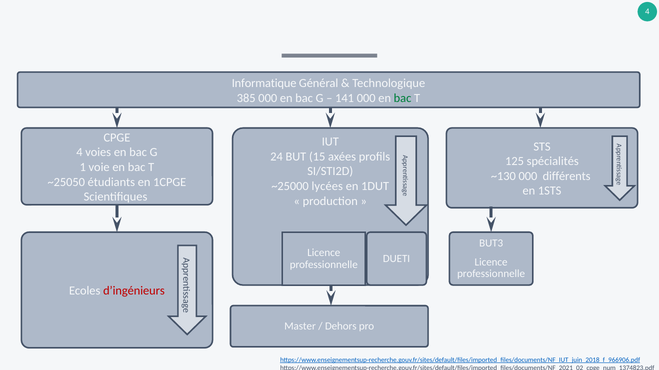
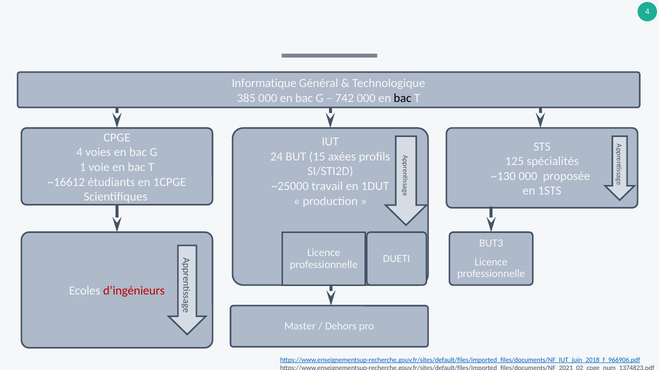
141: 141 -> 742
bac at (403, 98) colour: green -> black
différents: différents -> proposée
~25050: ~25050 -> ~16612
lycées: lycées -> travail
